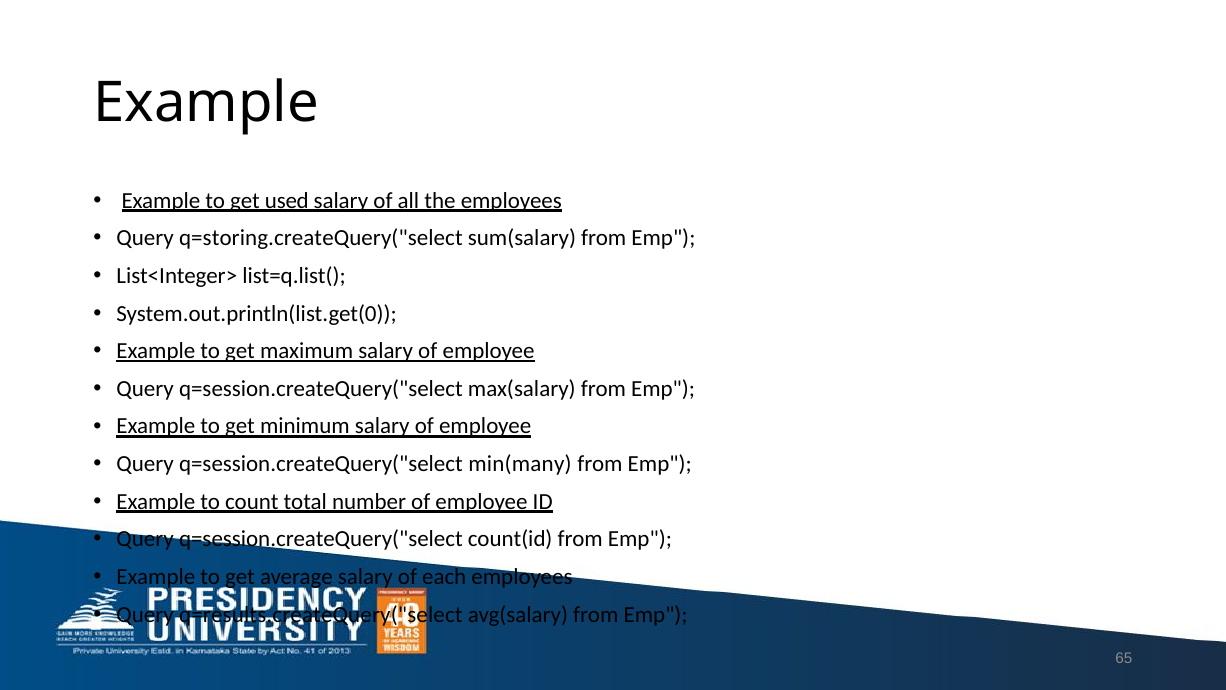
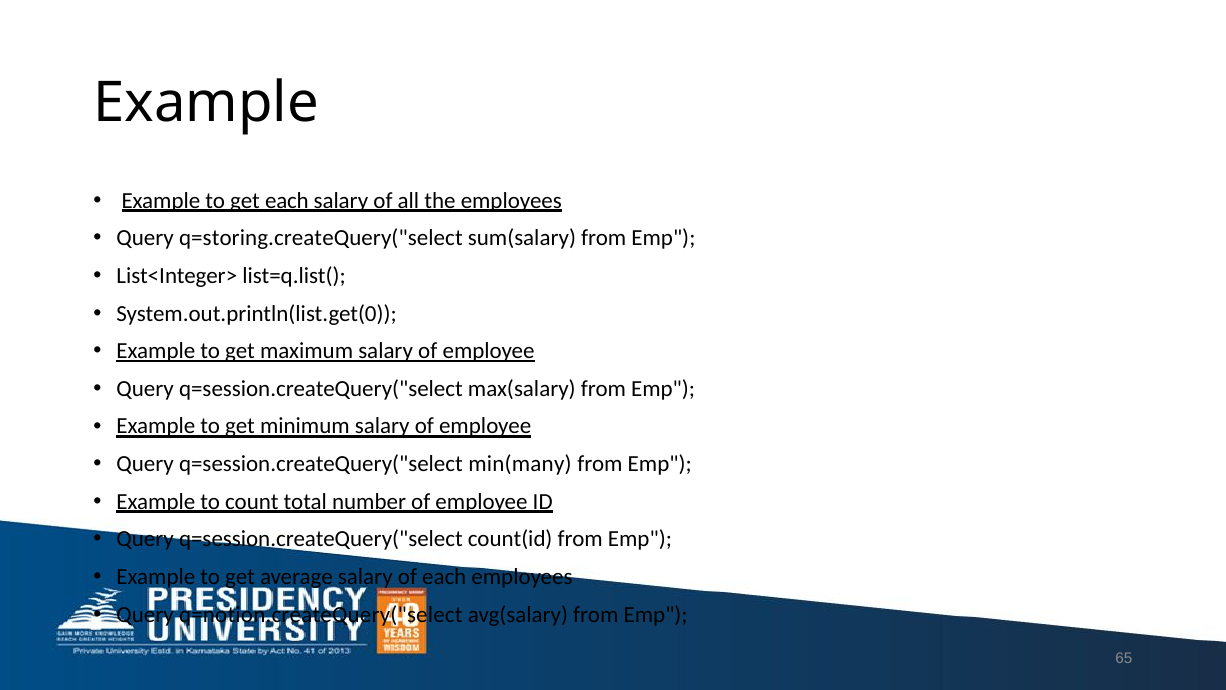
get used: used -> each
q=results.createQuery("select: q=results.createQuery("select -> q=notion.createQuery("select
